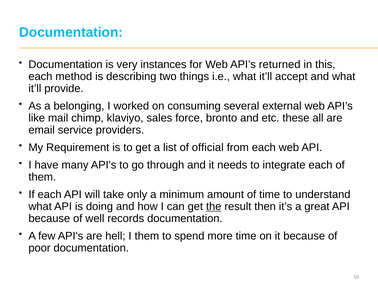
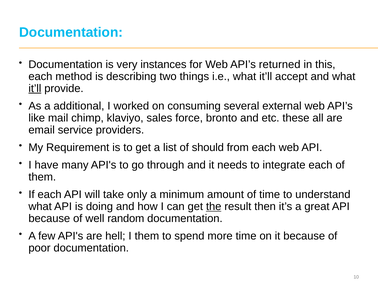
it’ll at (35, 88) underline: none -> present
belonging: belonging -> additional
official: official -> should
records: records -> random
